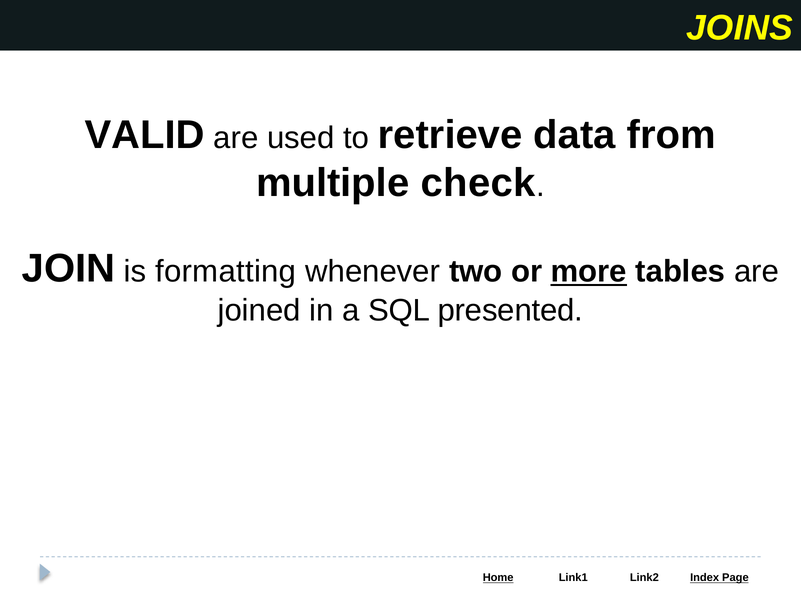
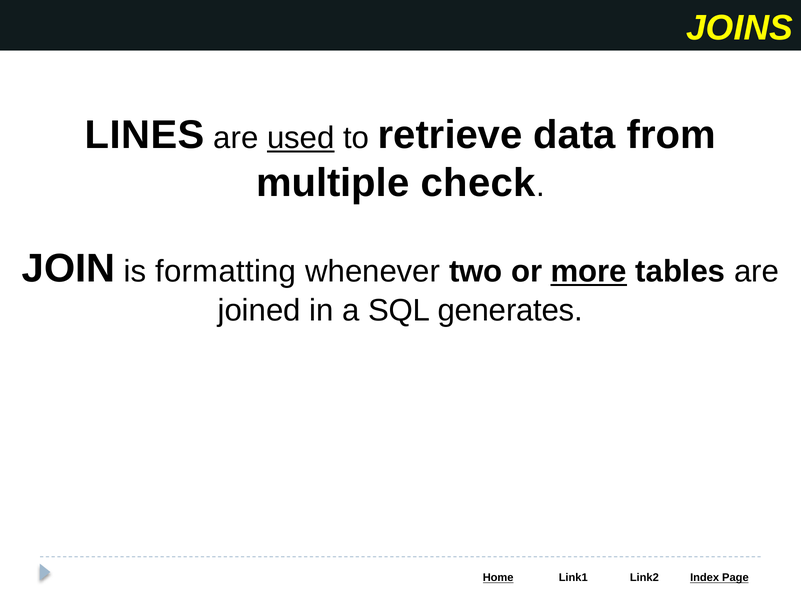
VALID: VALID -> LINES
used underline: none -> present
presented: presented -> generates
